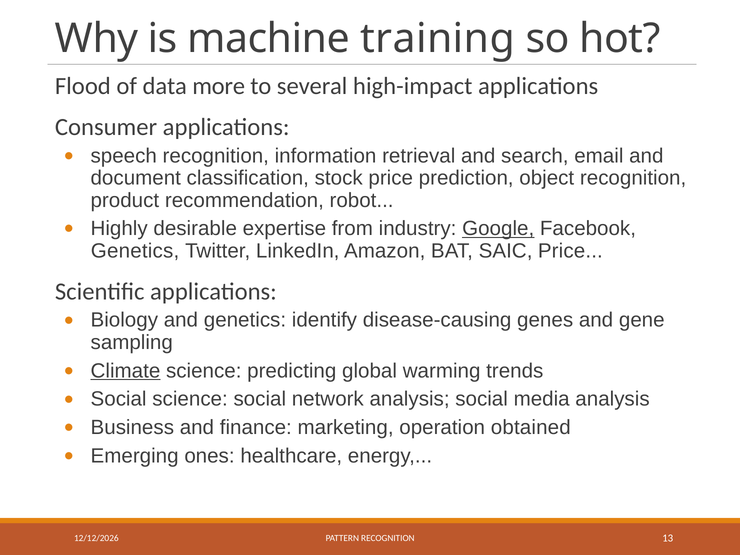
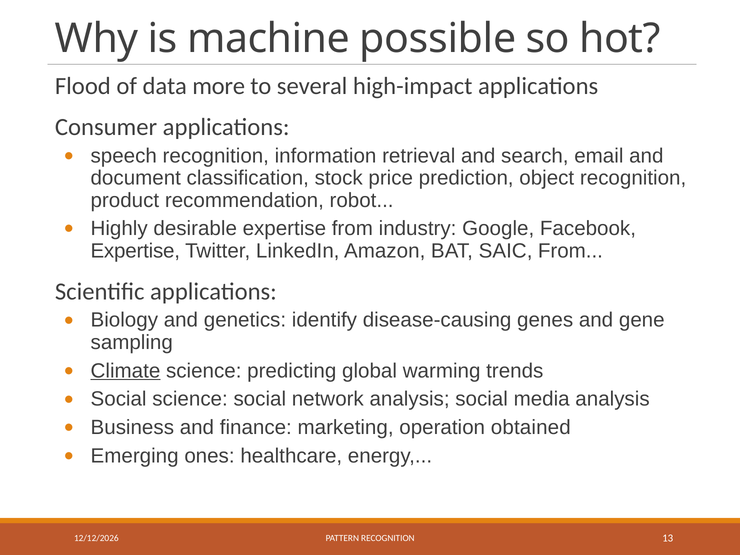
training: training -> possible
Google underline: present -> none
Genetics at (135, 251): Genetics -> Expertise
SAIC Price: Price -> From
